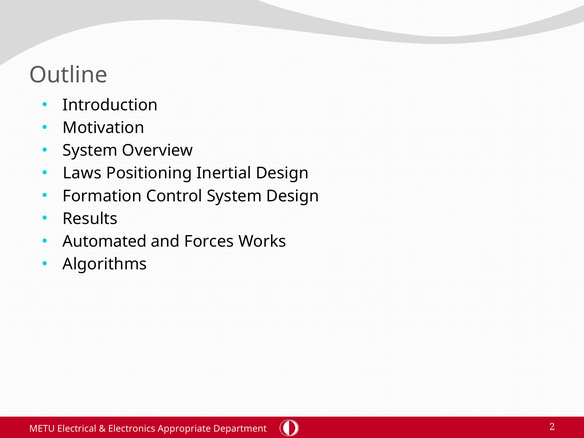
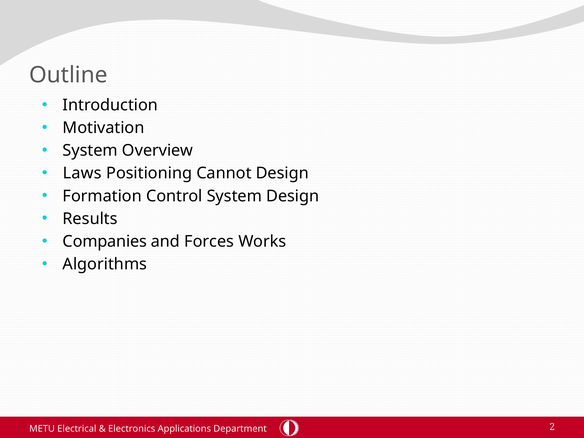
Inertial: Inertial -> Cannot
Automated: Automated -> Companies
Appropriate: Appropriate -> Applications
